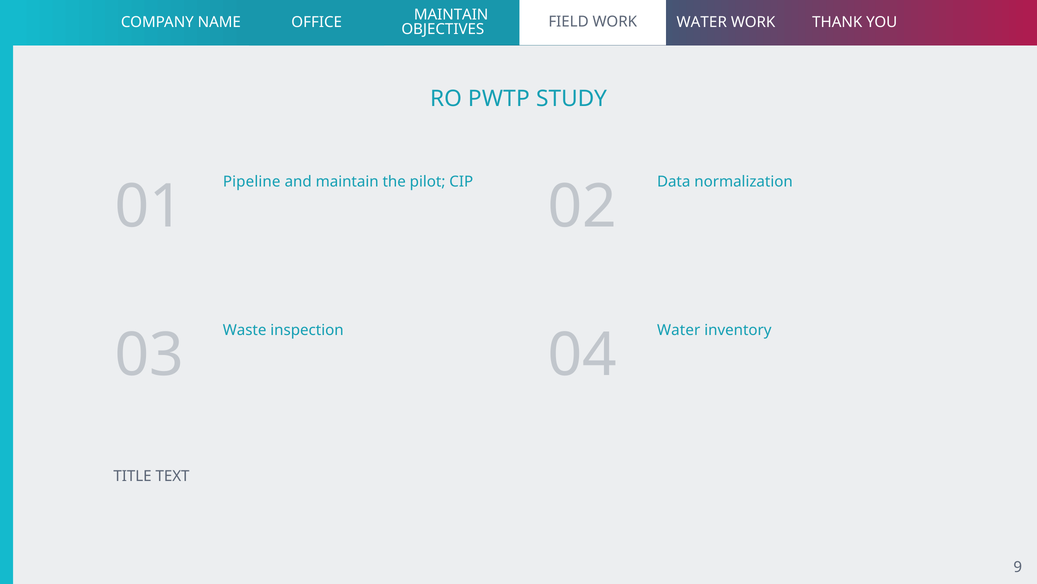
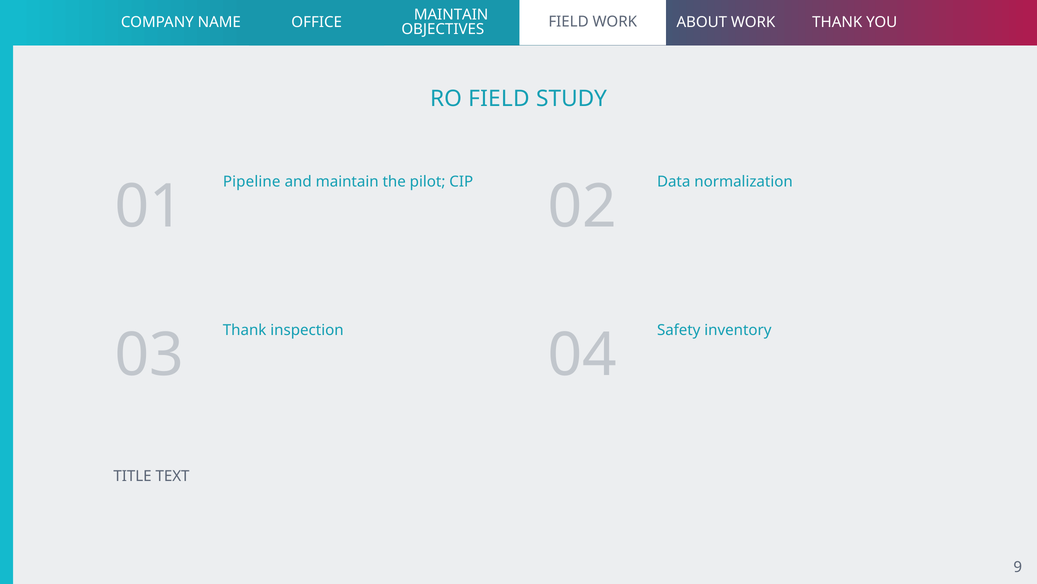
WORK WATER: WATER -> ABOUT
RO PWTP: PWTP -> FIELD
Waste at (245, 330): Waste -> Thank
Water at (679, 330): Water -> Safety
